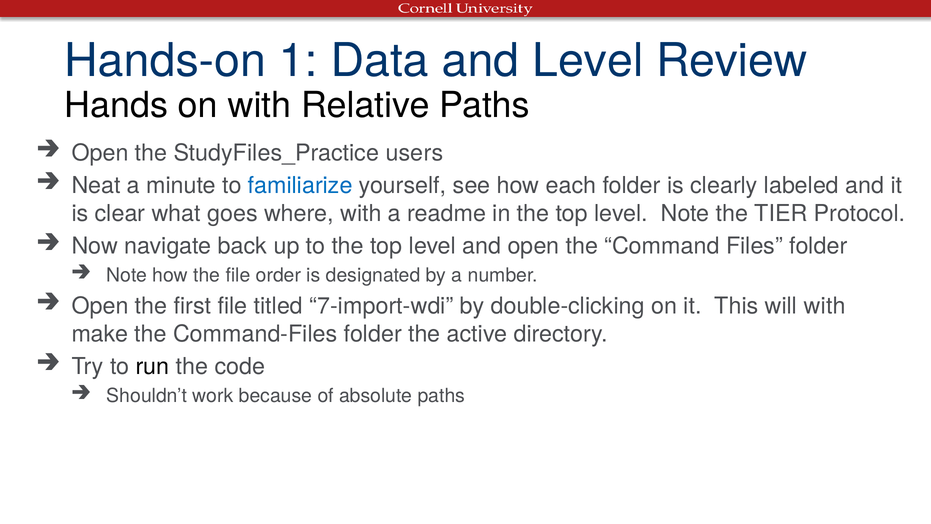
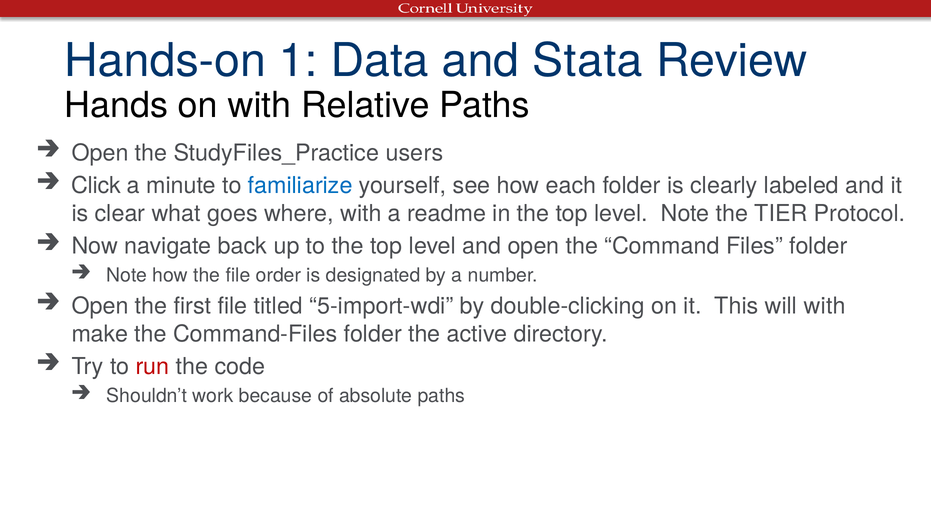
and Level: Level -> Stata
Neat: Neat -> Click
7-import-wdi: 7-import-wdi -> 5-import-wdi
run colour: black -> red
